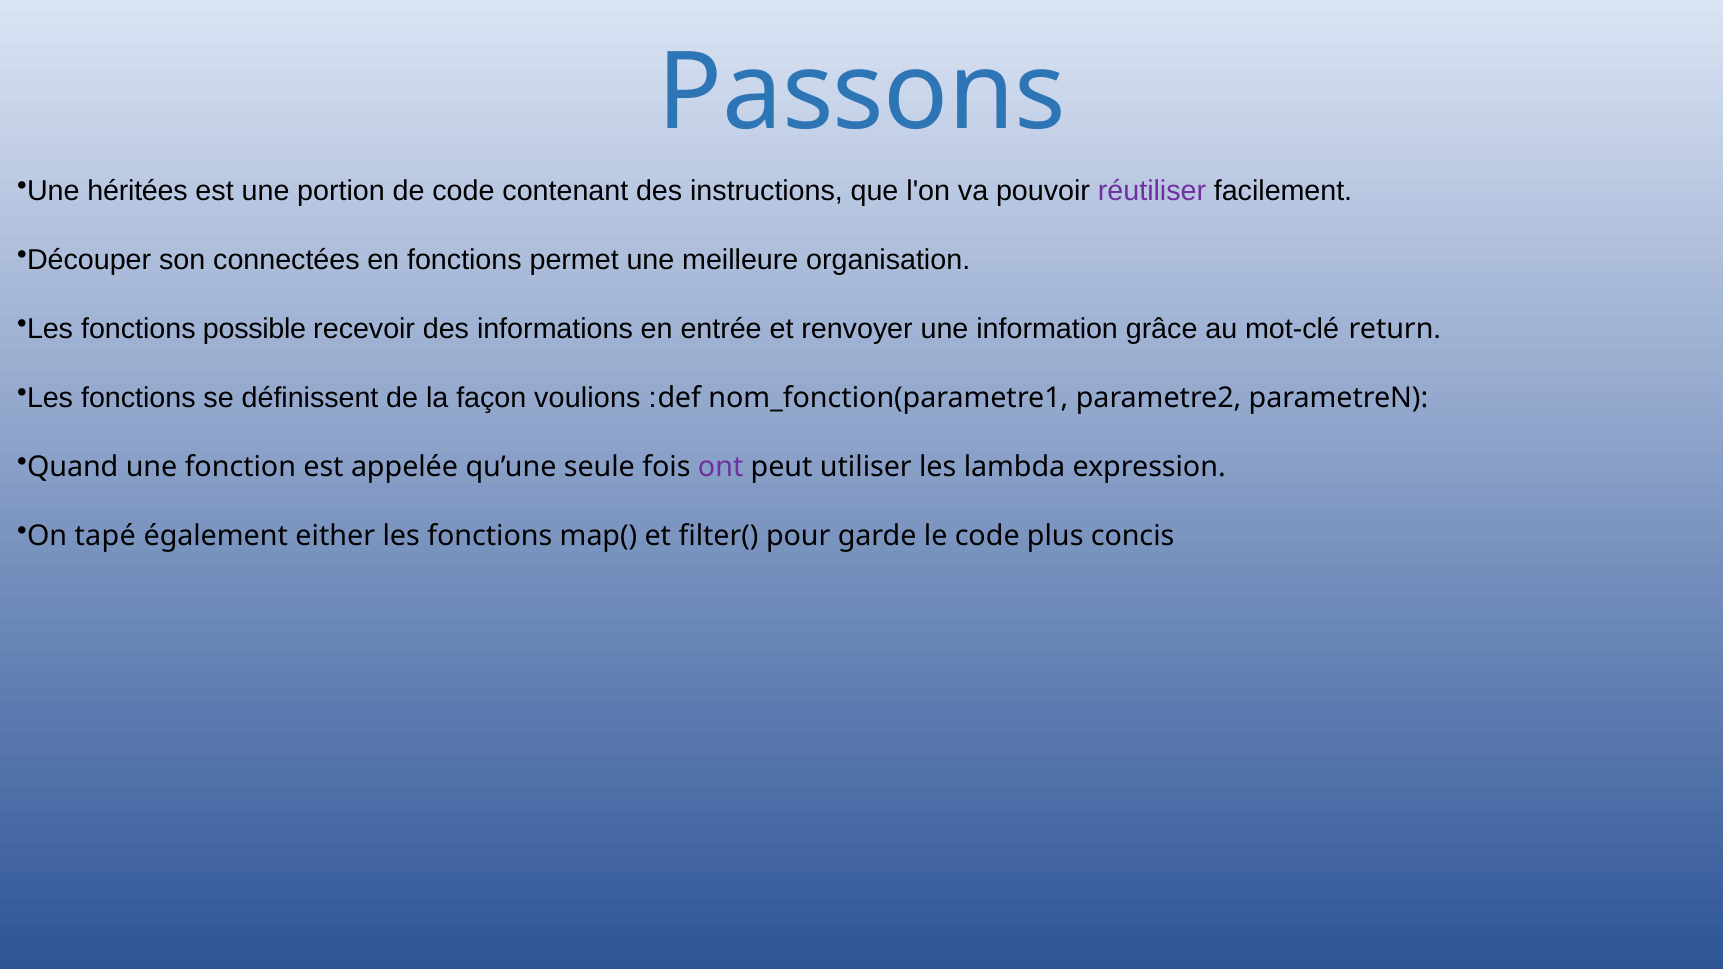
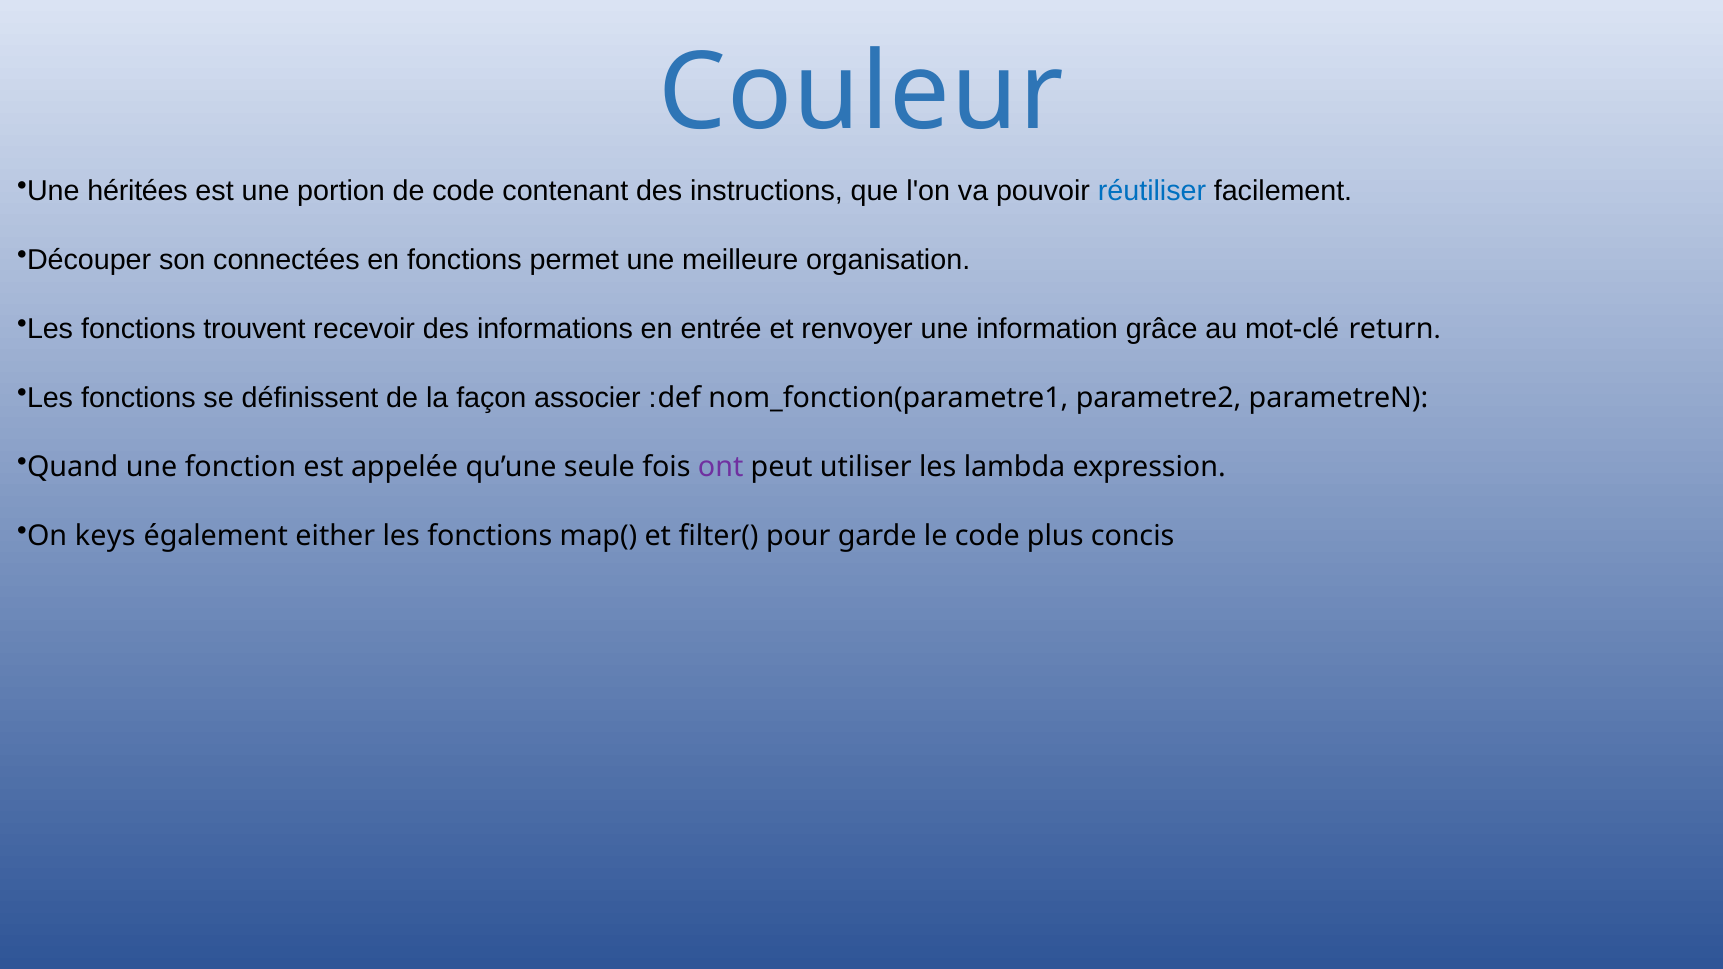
Passons: Passons -> Couleur
réutiliser colour: purple -> blue
possible: possible -> trouvent
voulions: voulions -> associer
tapé: tapé -> keys
